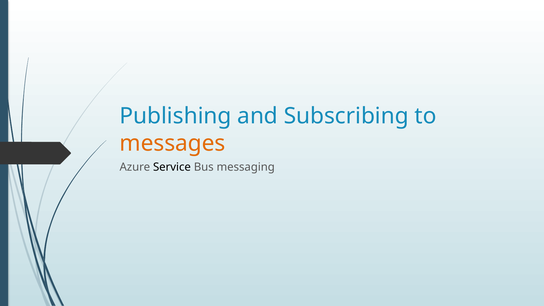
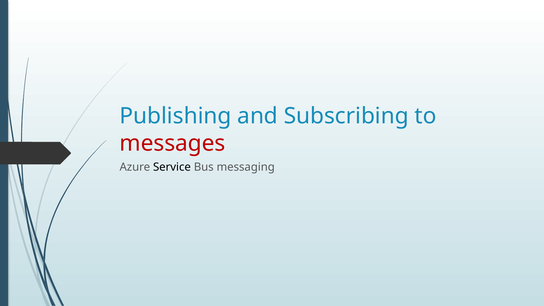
messages colour: orange -> red
